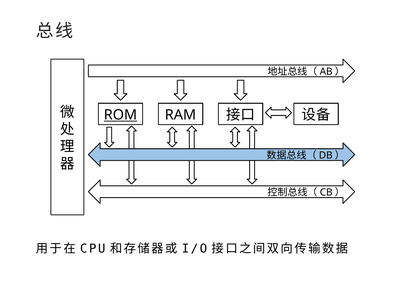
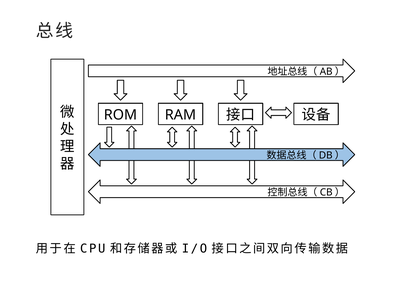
ROM underline: present -> none
